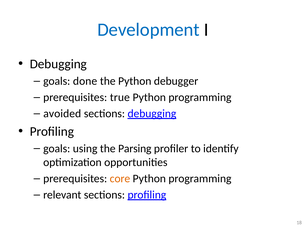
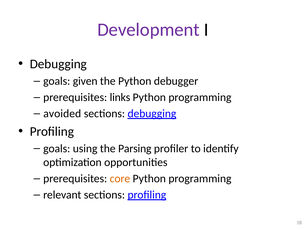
Development colour: blue -> purple
done: done -> given
true: true -> links
